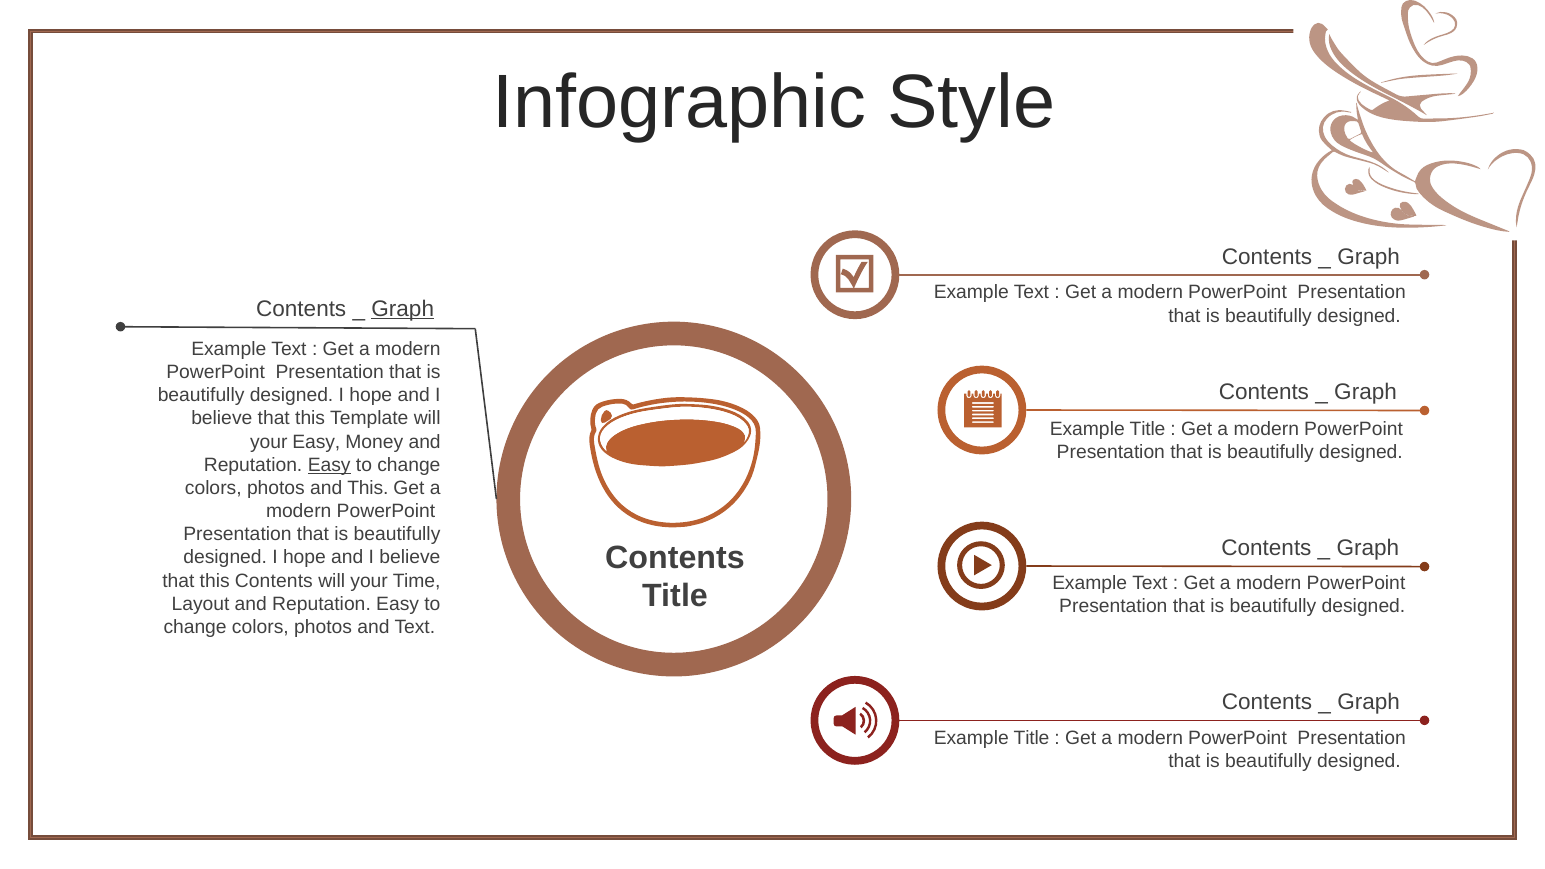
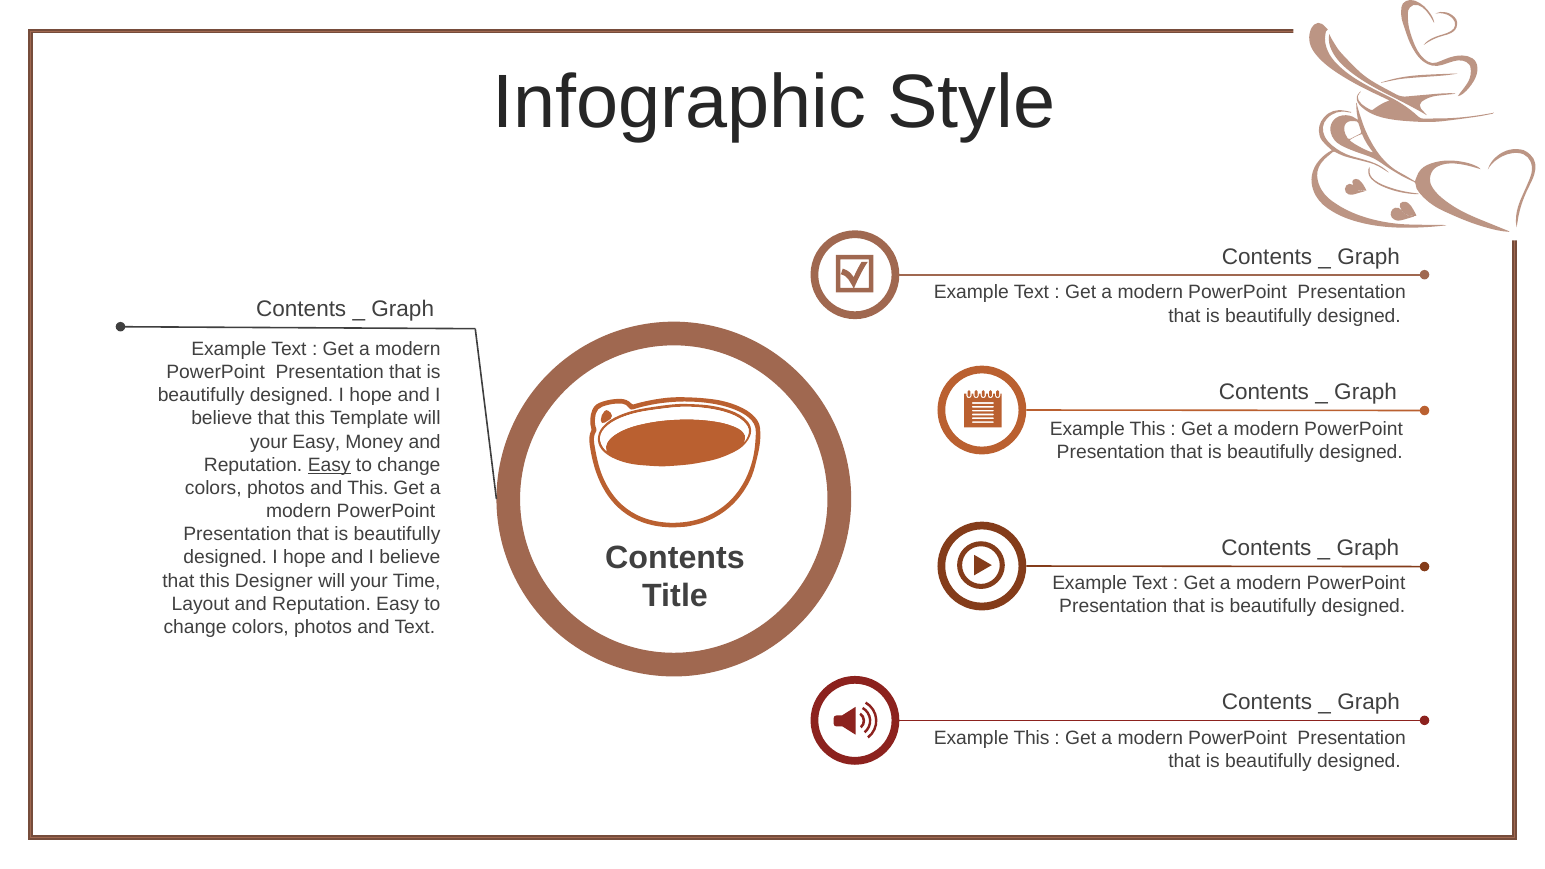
Graph at (403, 309) underline: present -> none
Title at (1148, 429): Title -> This
this Contents: Contents -> Designer
Title at (1032, 738): Title -> This
